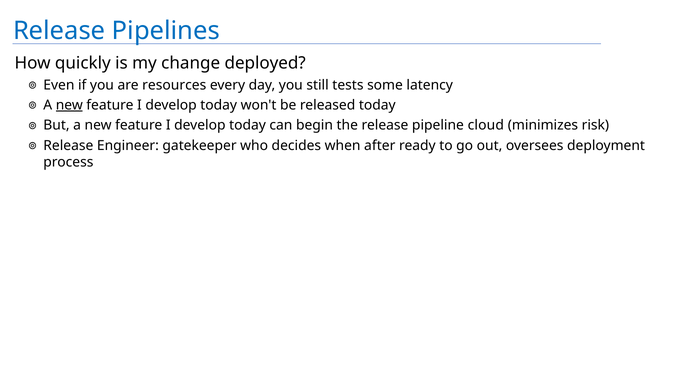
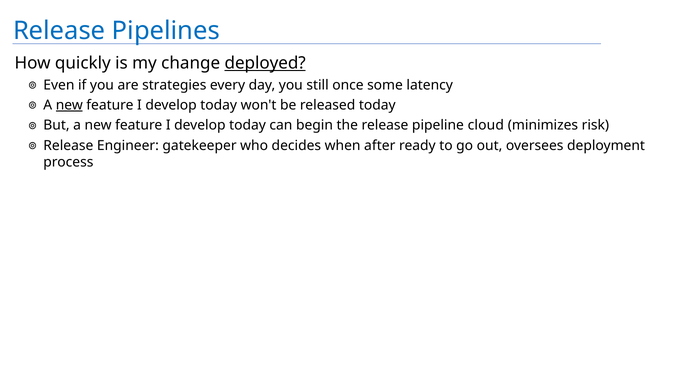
deployed underline: none -> present
resources: resources -> strategies
tests: tests -> once
